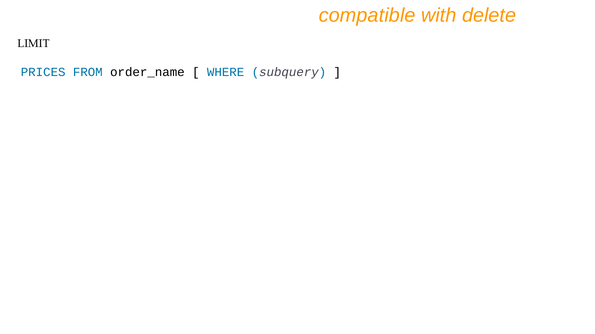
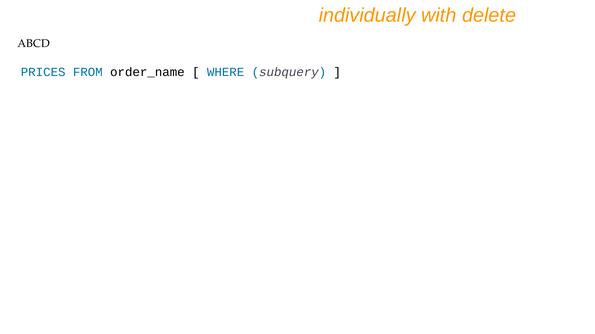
compatible: compatible -> individually
LIMIT: LIMIT -> ABCD
